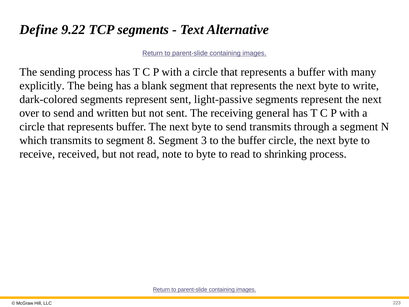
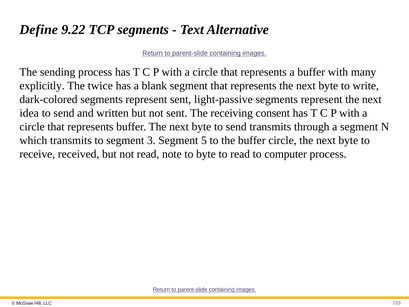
being: being -> twice
over: over -> idea
general: general -> consent
8: 8 -> 3
3: 3 -> 5
shrinking: shrinking -> computer
